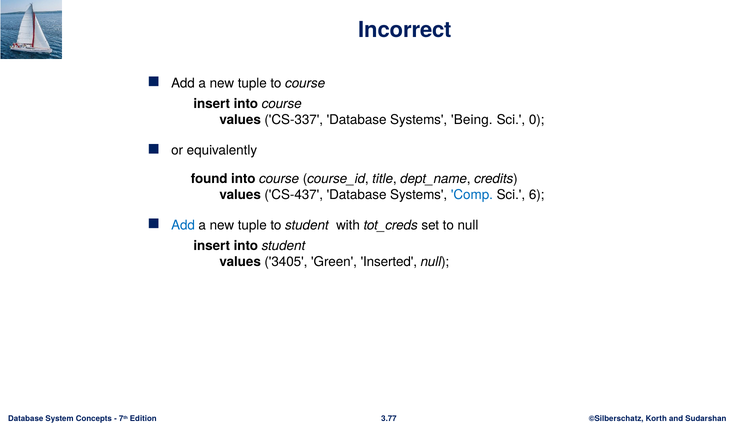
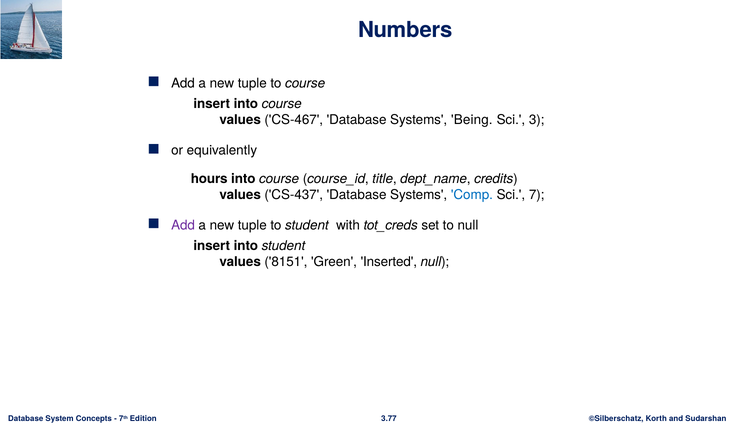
Incorrect: Incorrect -> Numbers
CS-337: CS-337 -> CS-467
0: 0 -> 3
found: found -> hours
6: 6 -> 7
Add at (183, 225) colour: blue -> purple
3405: 3405 -> 8151
